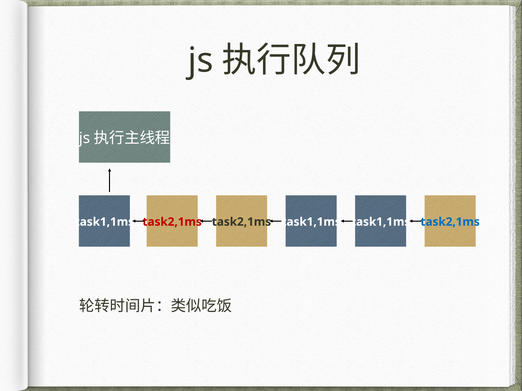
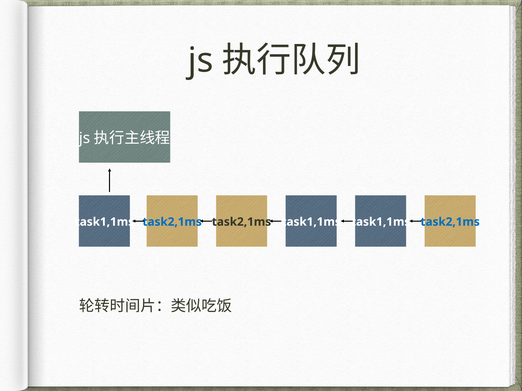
task2,1ms at (172, 222) colour: red -> blue
